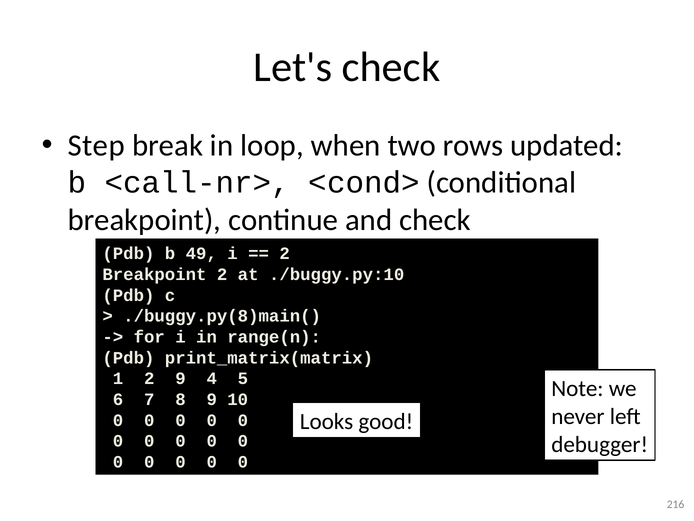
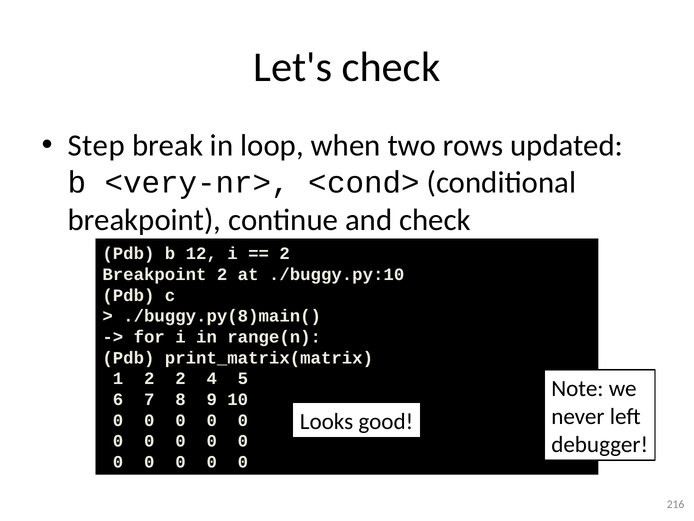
<call-nr>: <call-nr> -> <very-nr>
49: 49 -> 12
2 9: 9 -> 2
